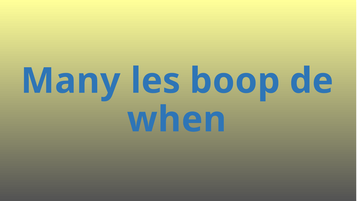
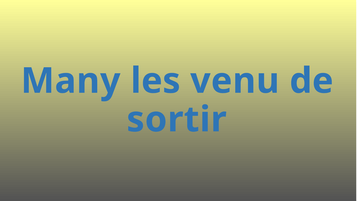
boop: boop -> venu
when: when -> sortir
